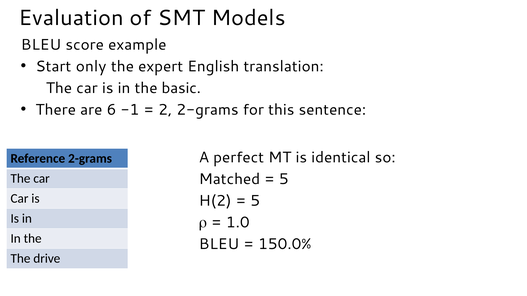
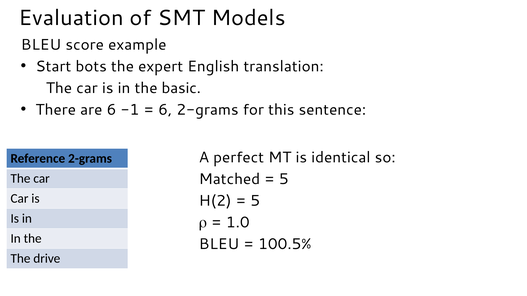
only: only -> bots
2 at (165, 110): 2 -> 6
150.0%: 150.0% -> 100.5%
